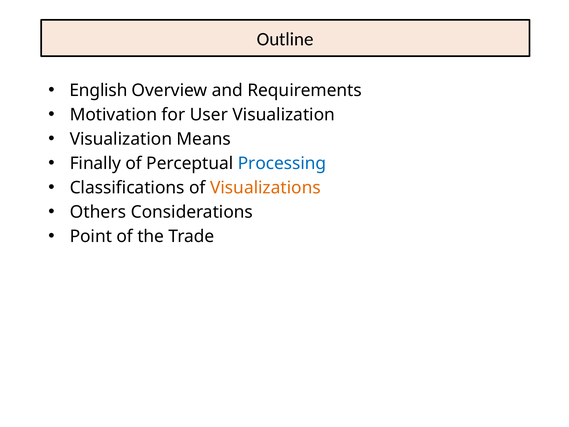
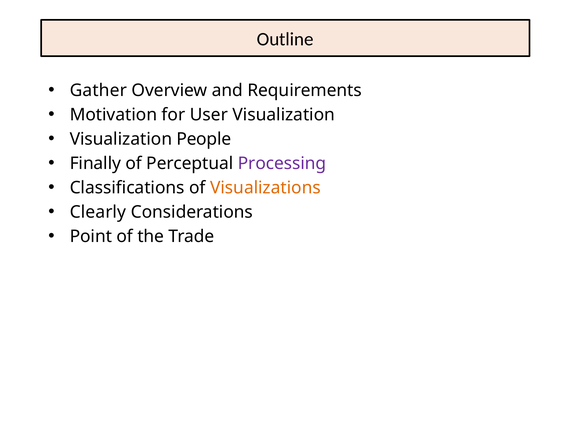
English: English -> Gather
Means: Means -> People
Processing colour: blue -> purple
Others: Others -> Clearly
